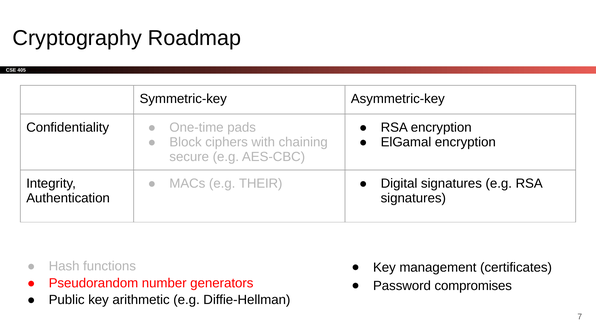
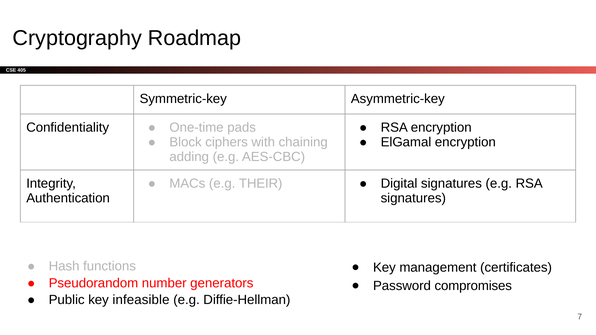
secure: secure -> adding
arithmetic: arithmetic -> infeasible
